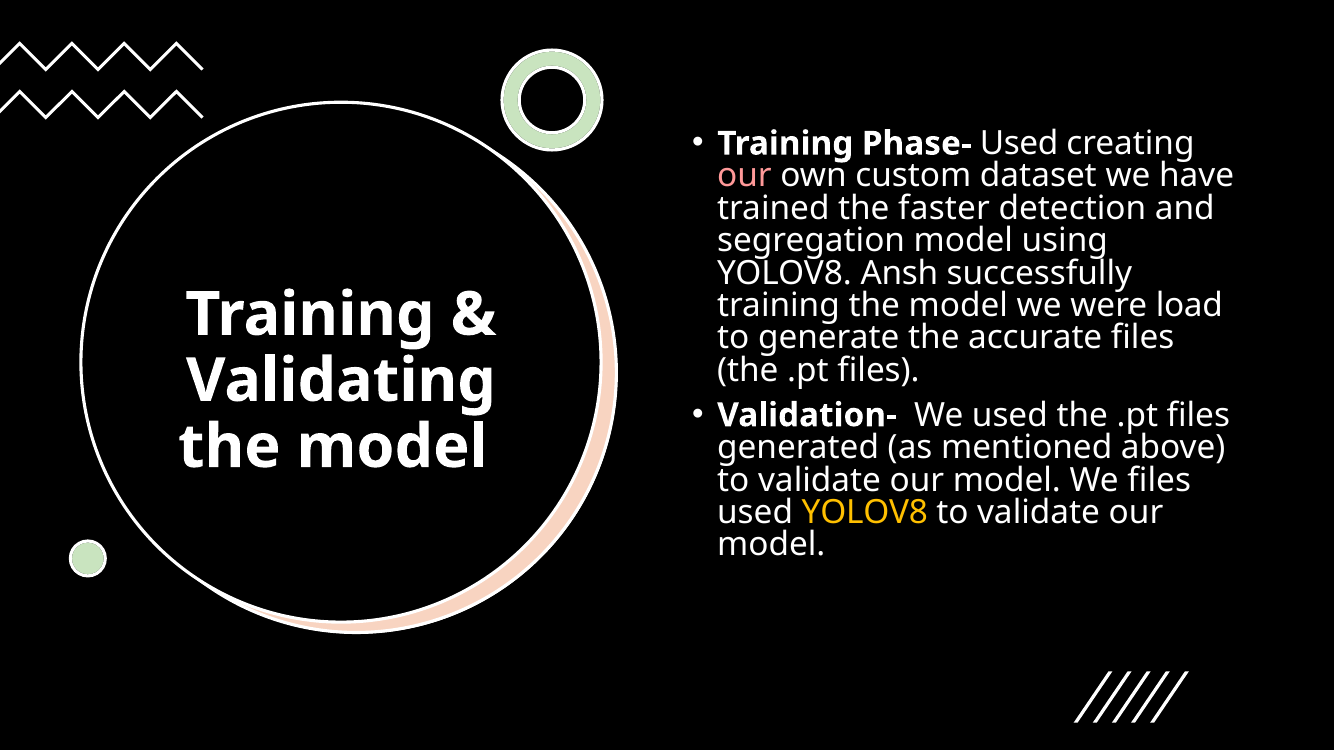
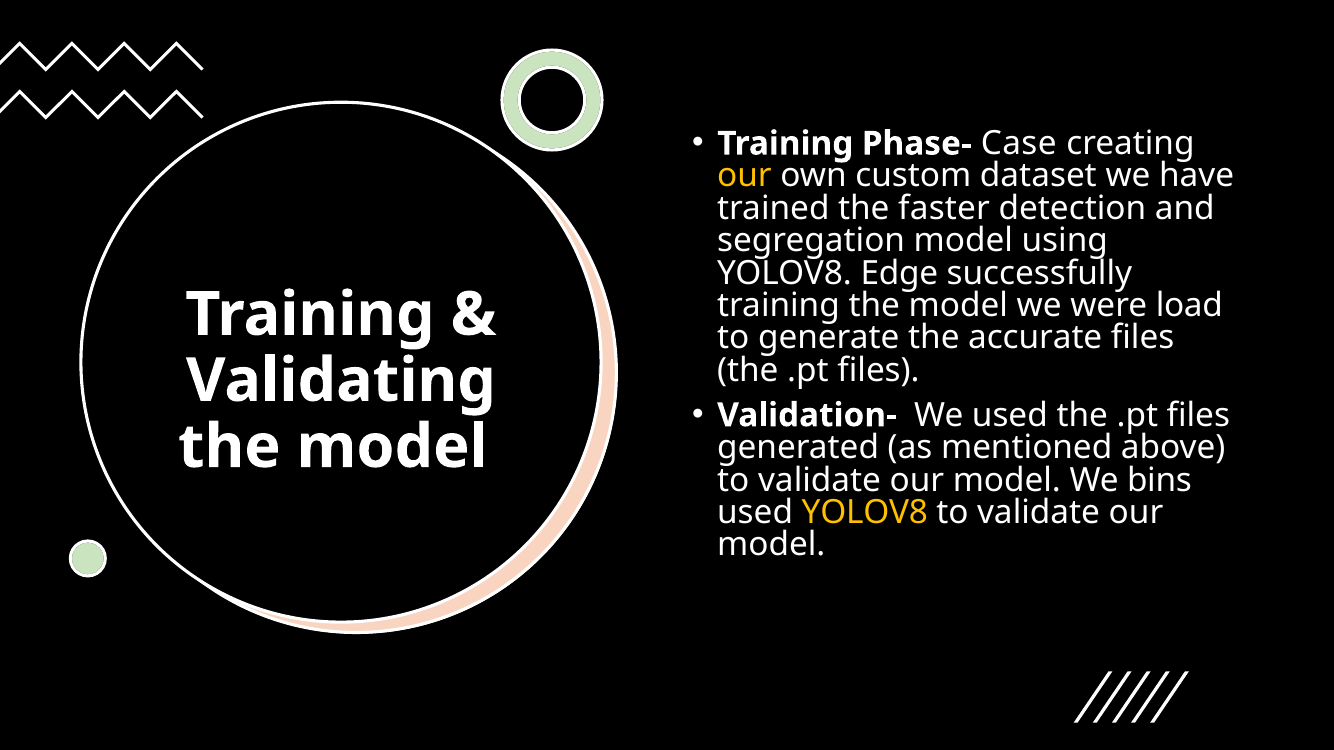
Phase- Used: Used -> Case
our at (744, 176) colour: pink -> yellow
Ansh: Ansh -> Edge
We files: files -> bins
